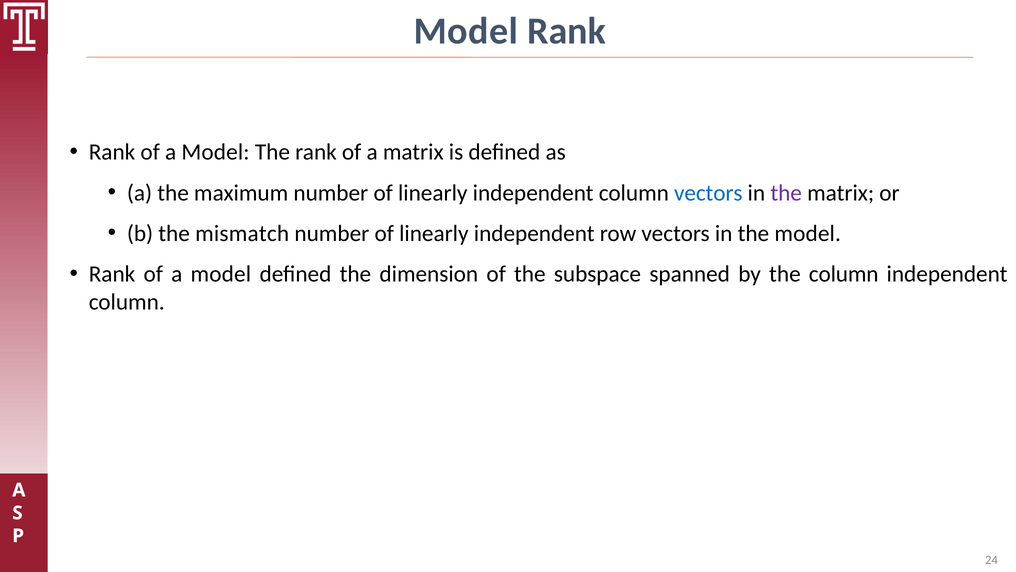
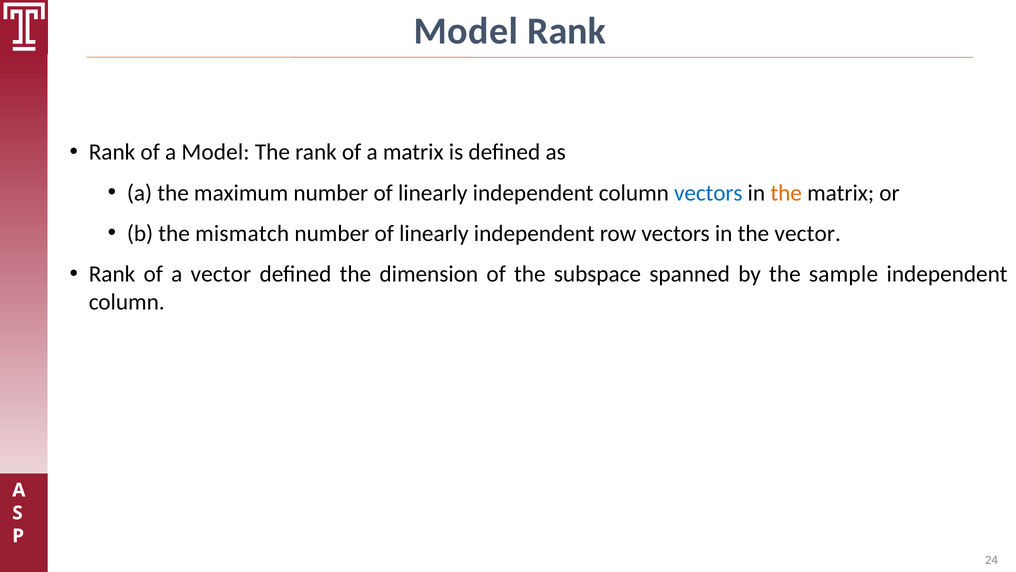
the at (786, 193) colour: purple -> orange
the model: model -> vector
model at (221, 274): model -> vector
the column: column -> sample
